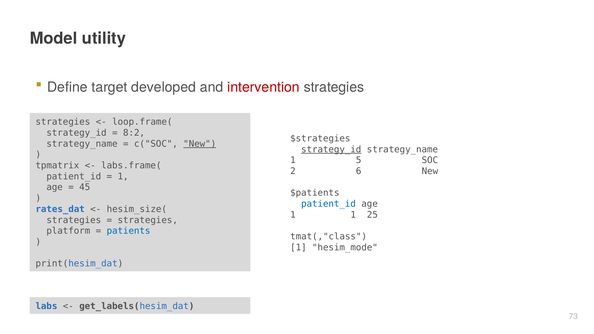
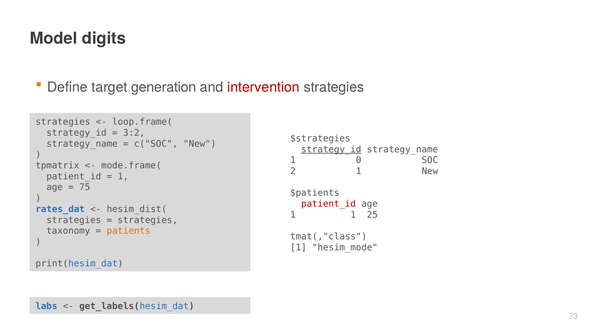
utility: utility -> digits
developed: developed -> generation
8:2: 8:2 -> 3:2
New at (200, 144) underline: present -> none
5: 5 -> 0
labs.frame(: labs.frame( -> mode.frame(
2 6: 6 -> 1
45: 45 -> 75
patient_id at (328, 204) colour: blue -> red
hesim_size(: hesim_size( -> hesim_dist(
platform: platform -> taxonomy
patients colour: blue -> orange
